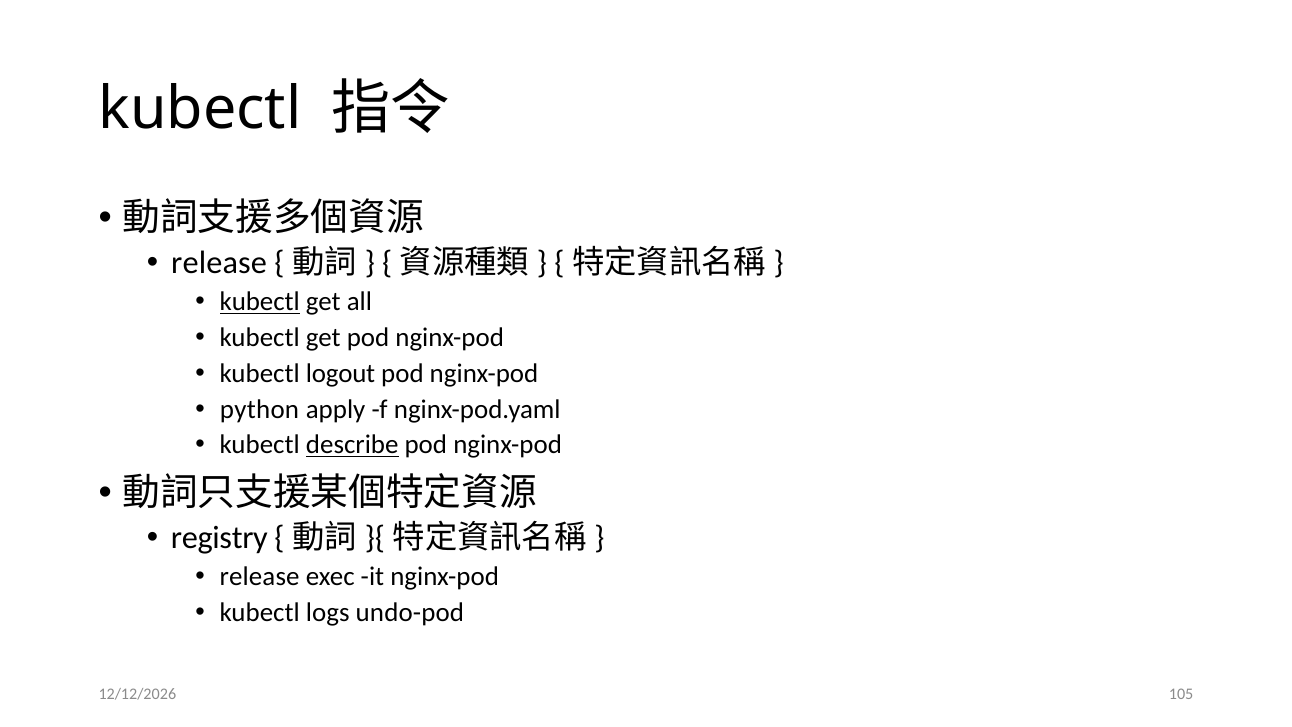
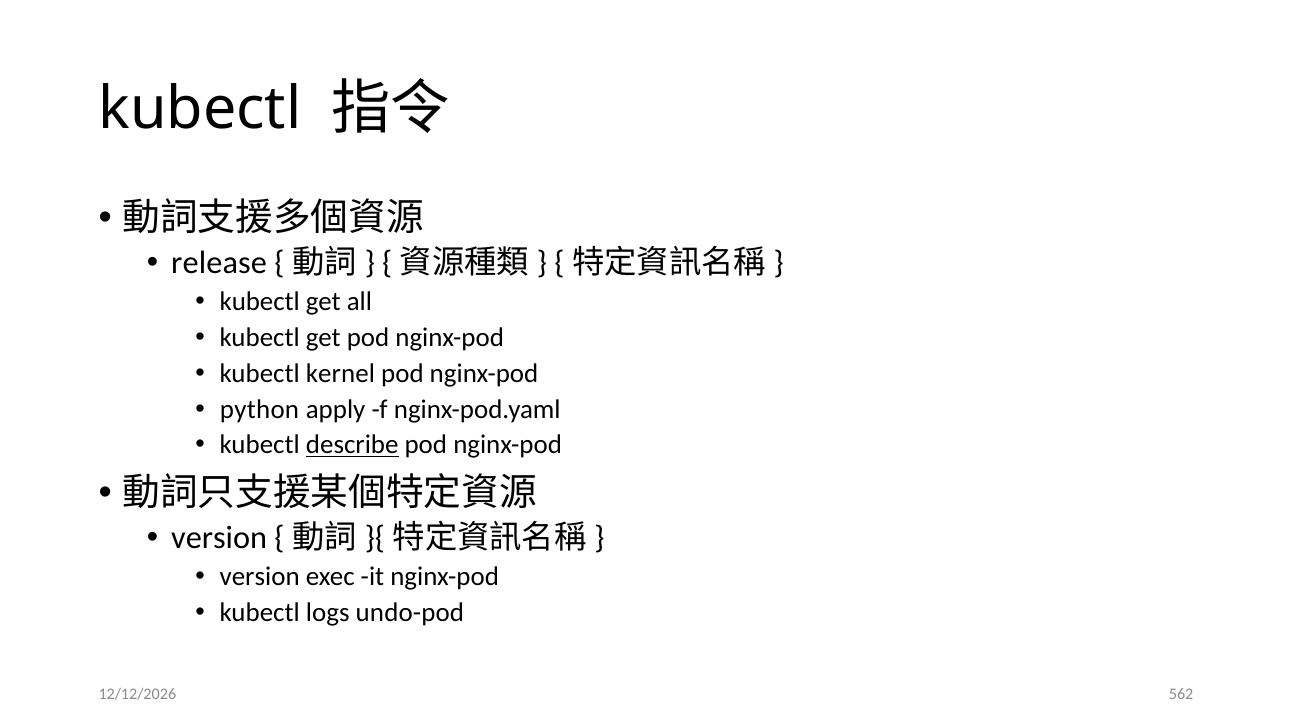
kubectl at (260, 302) underline: present -> none
logout: logout -> kernel
registry at (219, 538): registry -> version
release at (260, 576): release -> version
105: 105 -> 562
